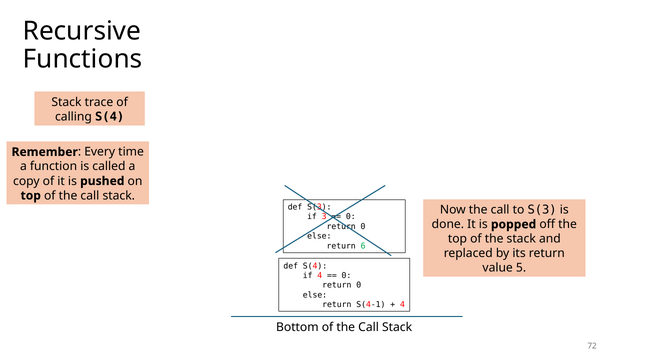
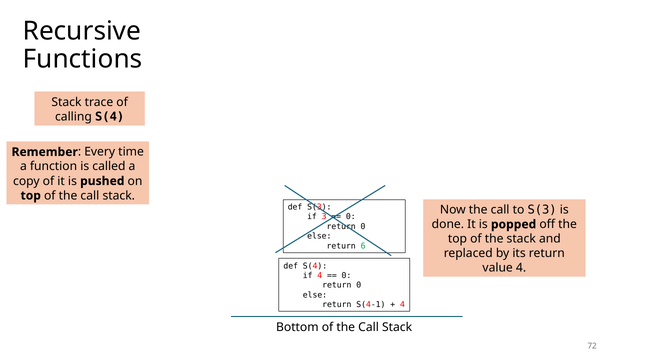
value 5: 5 -> 4
